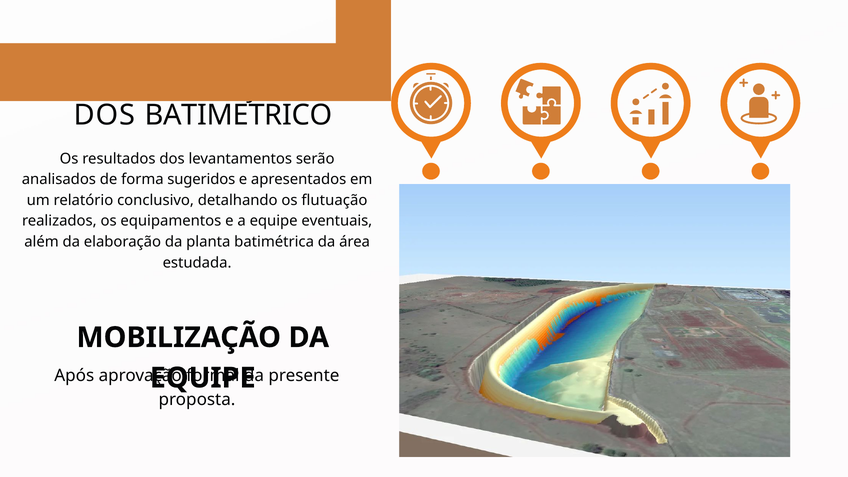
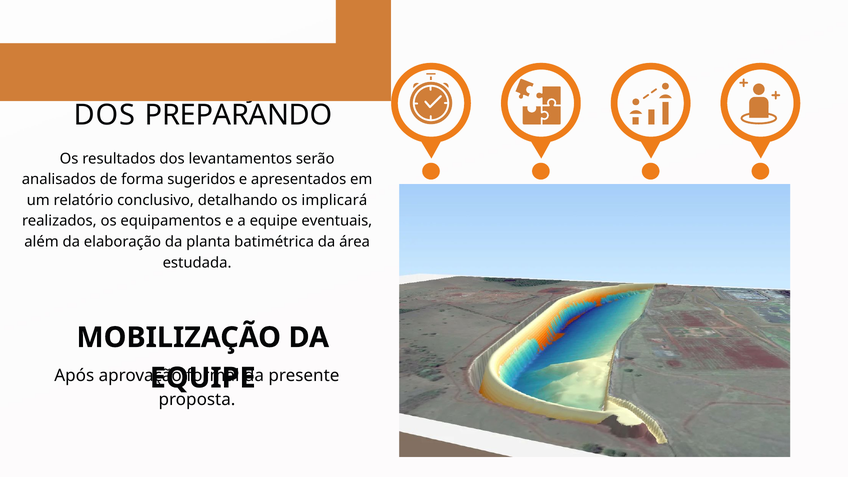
BATIMETRICO: BATIMETRICO -> PREPARANDO
flutuação: flutuação -> implicará
